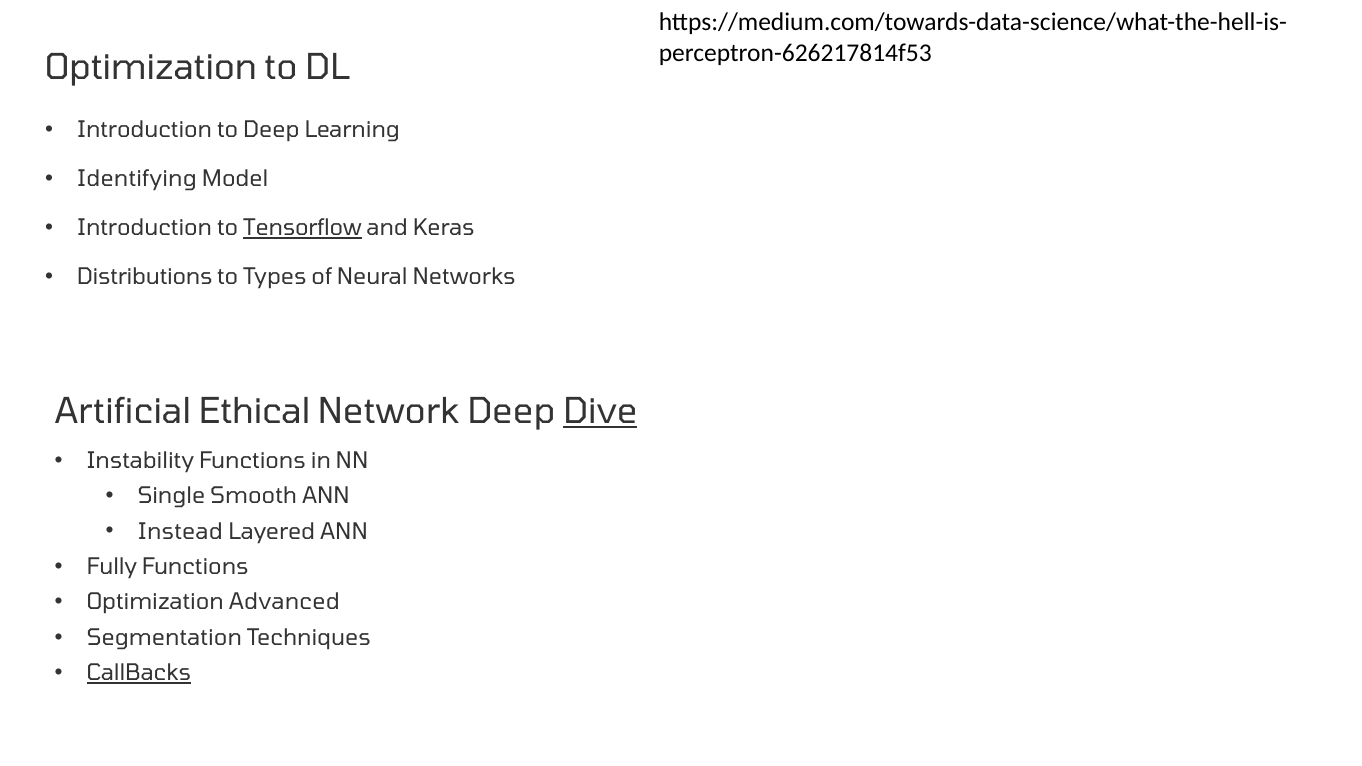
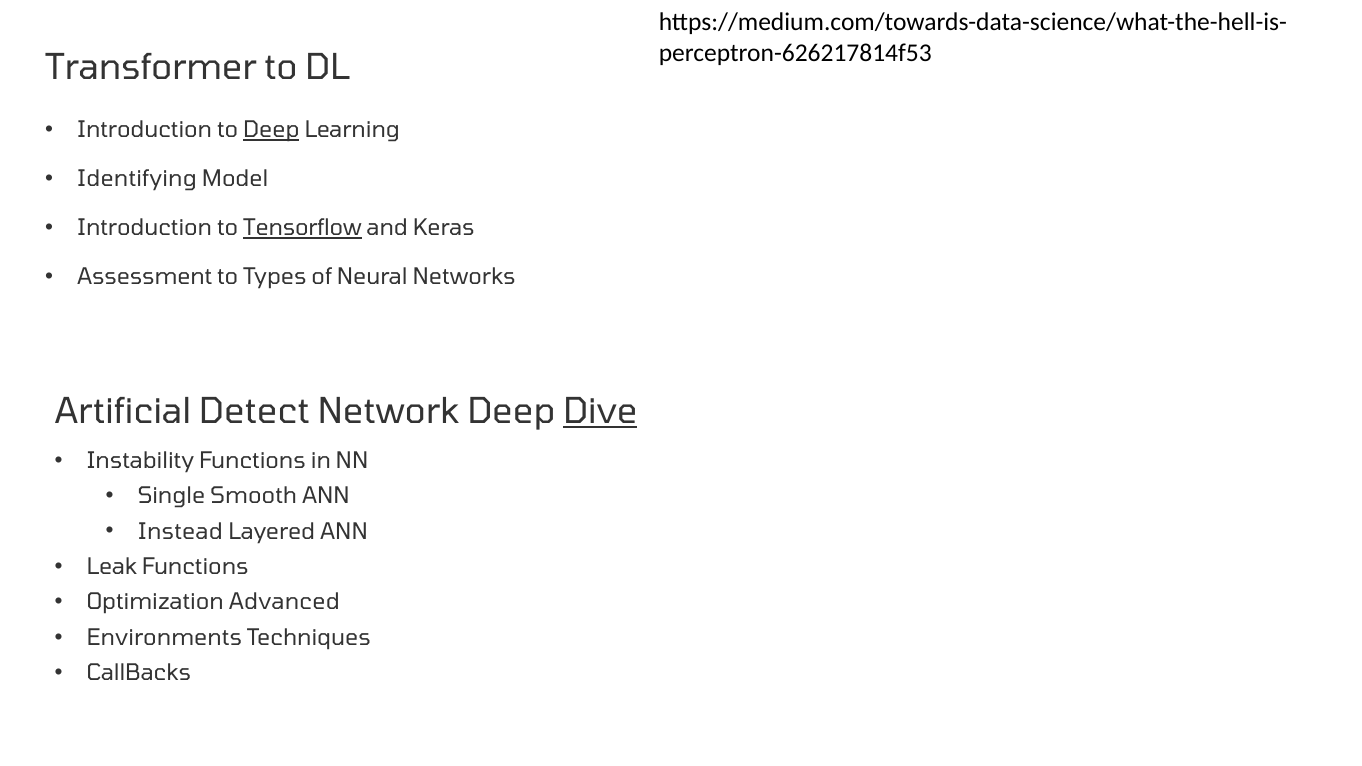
Optimization at (151, 67): Optimization -> Transformer
Deep at (271, 130) underline: none -> present
Distributions: Distributions -> Assessment
Ethical: Ethical -> Detect
Fully: Fully -> Leak
Segmentation: Segmentation -> Environments
CallBacks underline: present -> none
